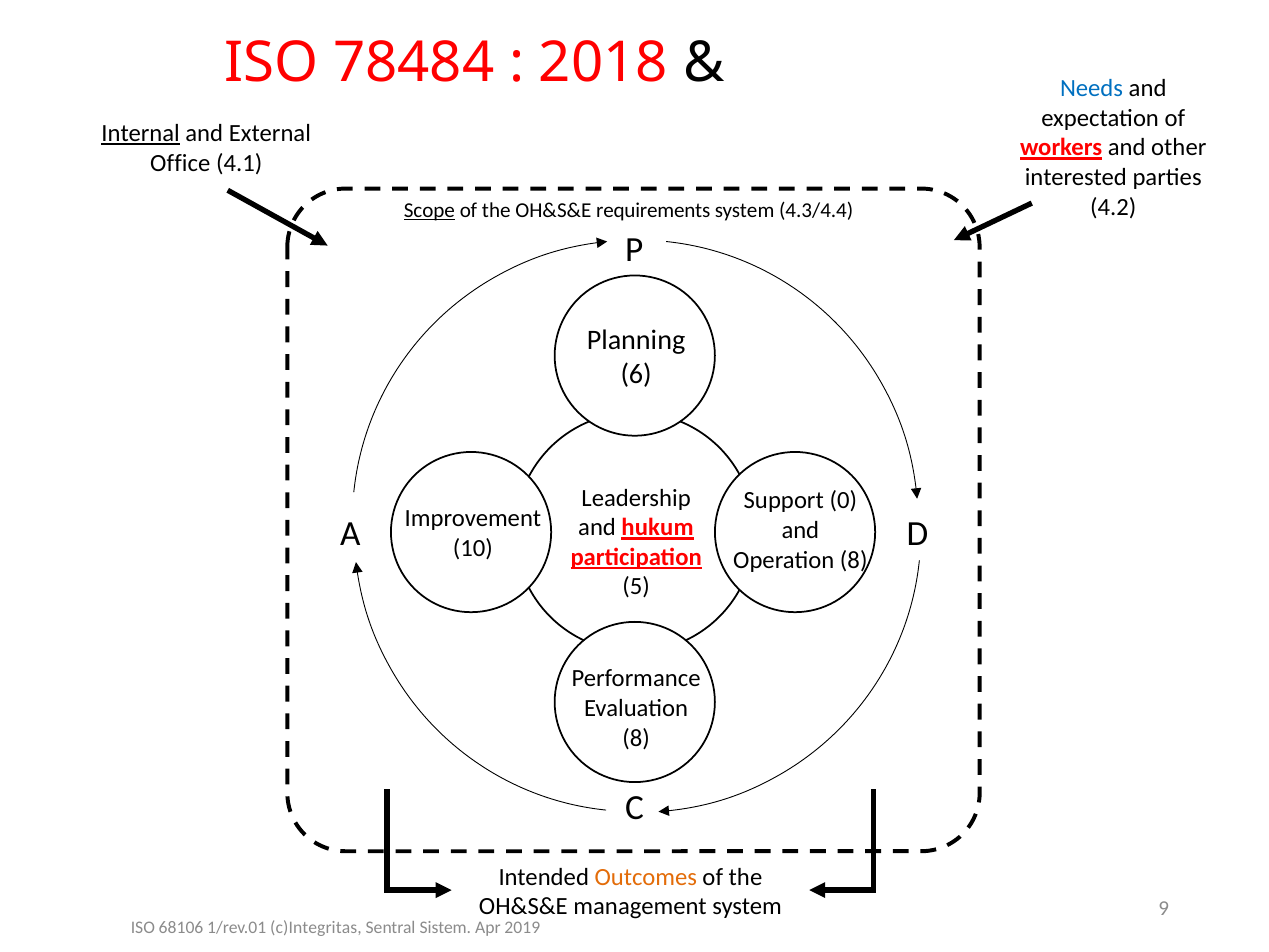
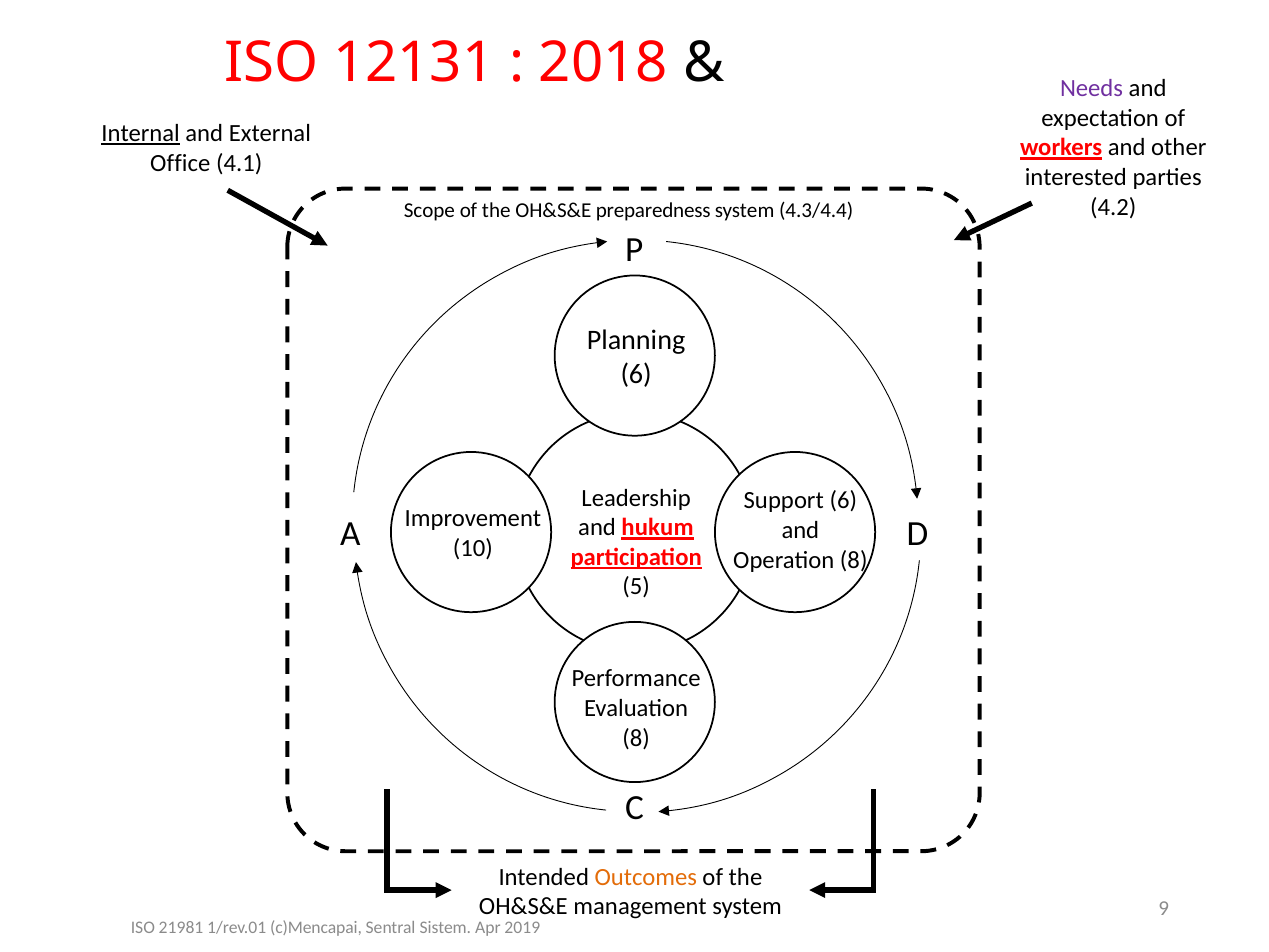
78484: 78484 -> 12131
Needs colour: blue -> purple
Scope underline: present -> none
requirements: requirements -> preparedness
Support 0: 0 -> 6
68106: 68106 -> 21981
c)Integritas: c)Integritas -> c)Mencapai
